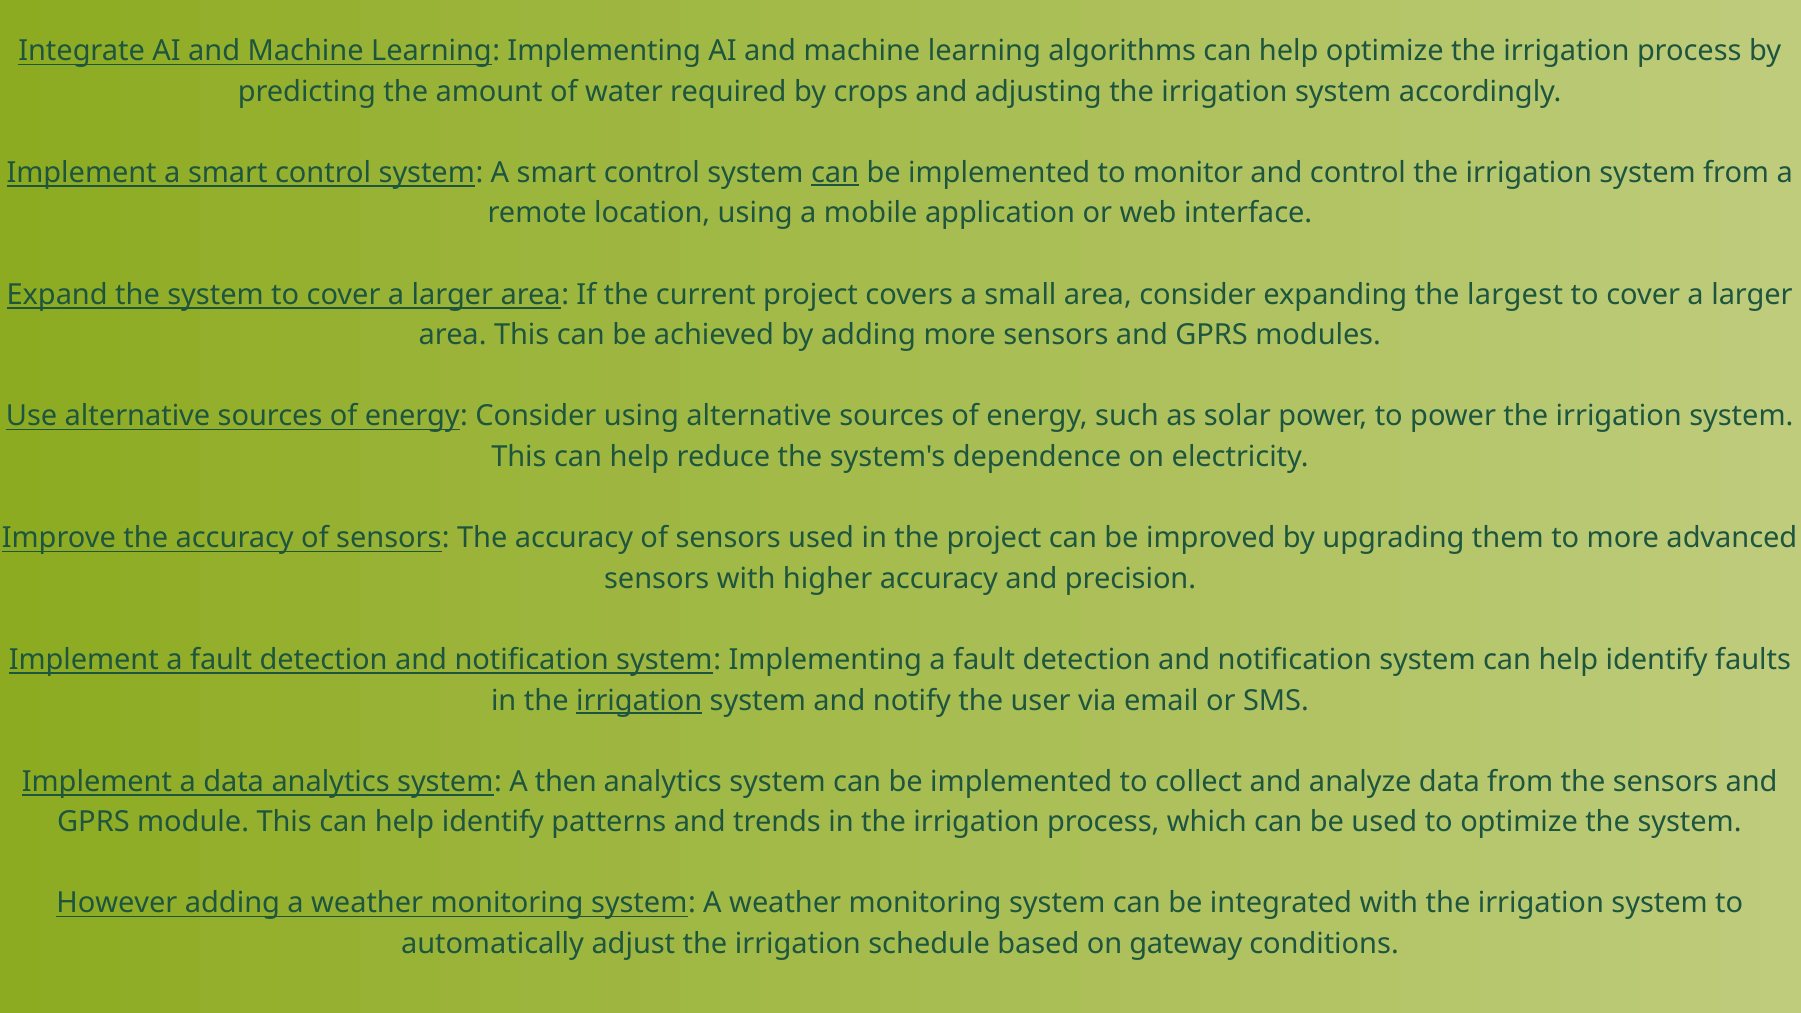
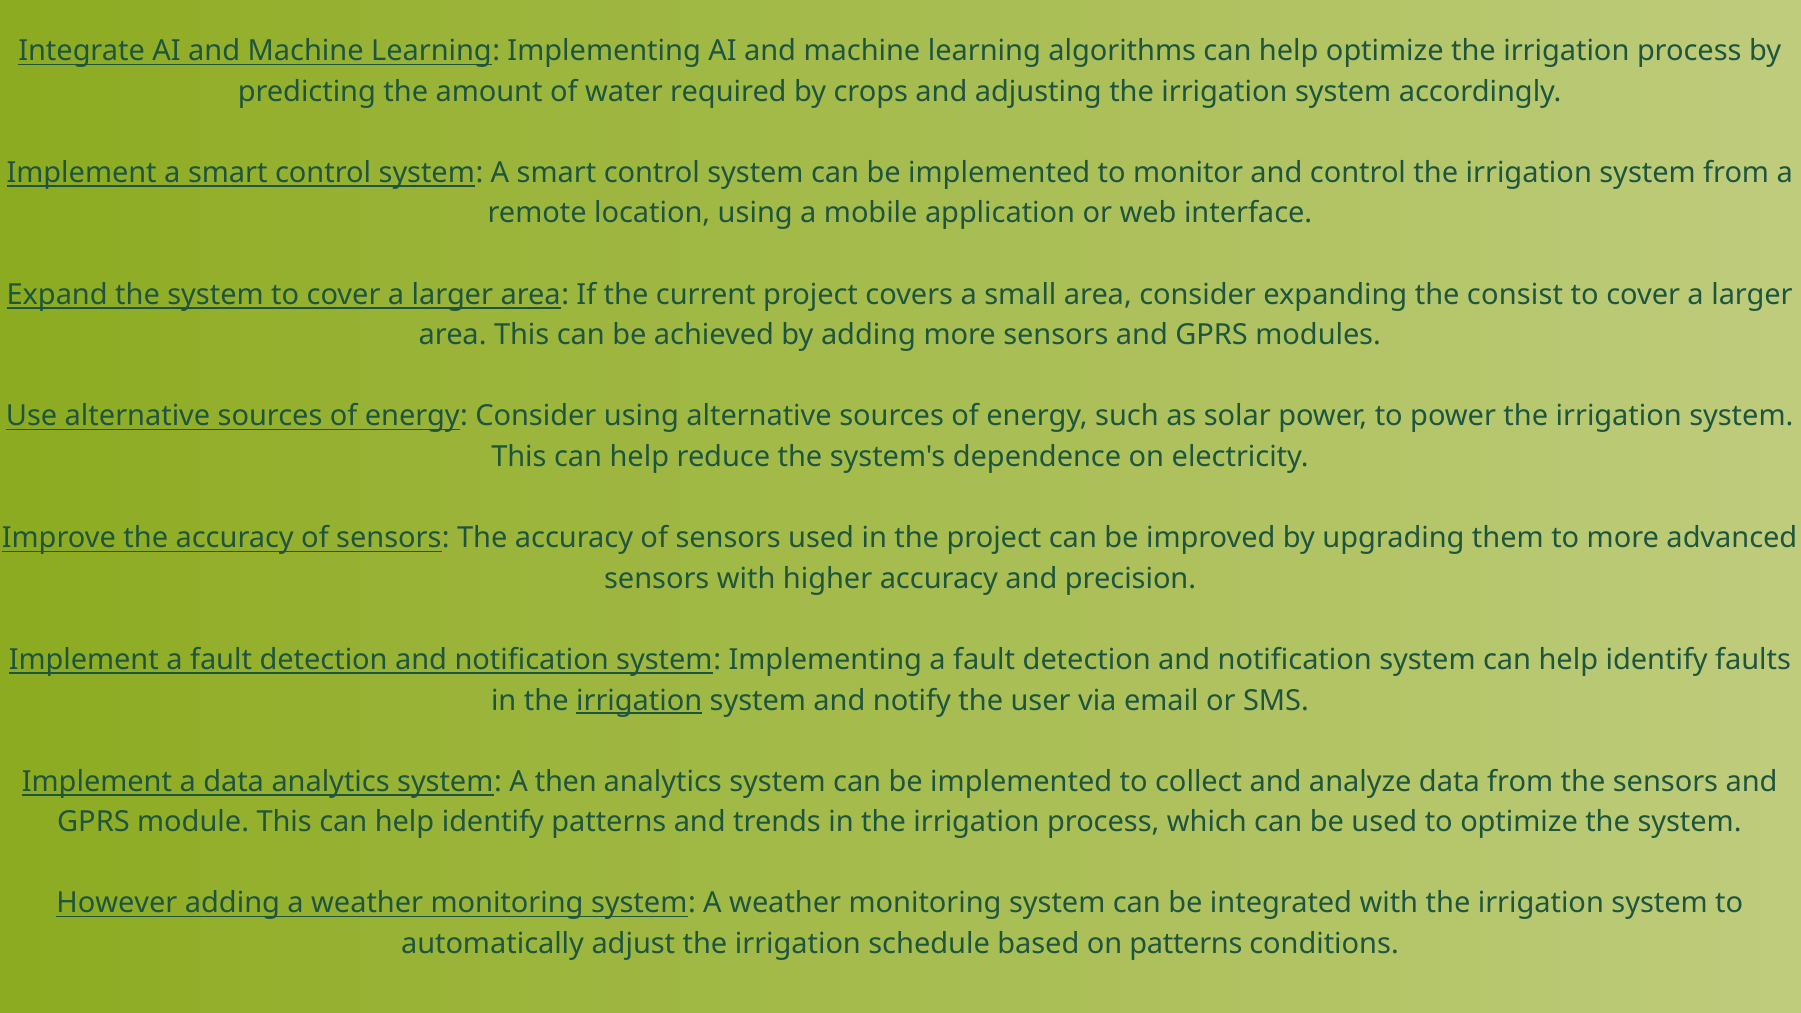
can at (835, 173) underline: present -> none
largest: largest -> consist
on gateway: gateway -> patterns
